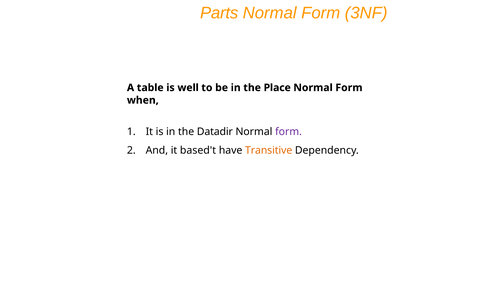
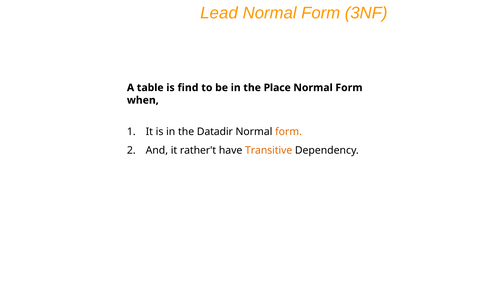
Parts: Parts -> Lead
well: well -> find
form at (289, 131) colour: purple -> orange
based't: based't -> rather't
